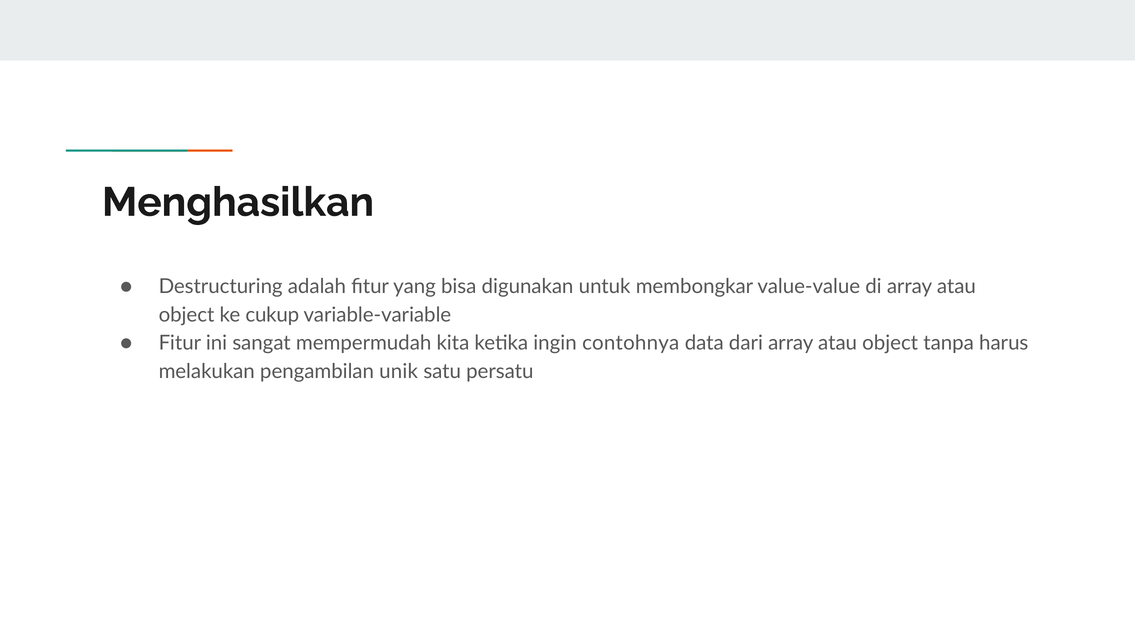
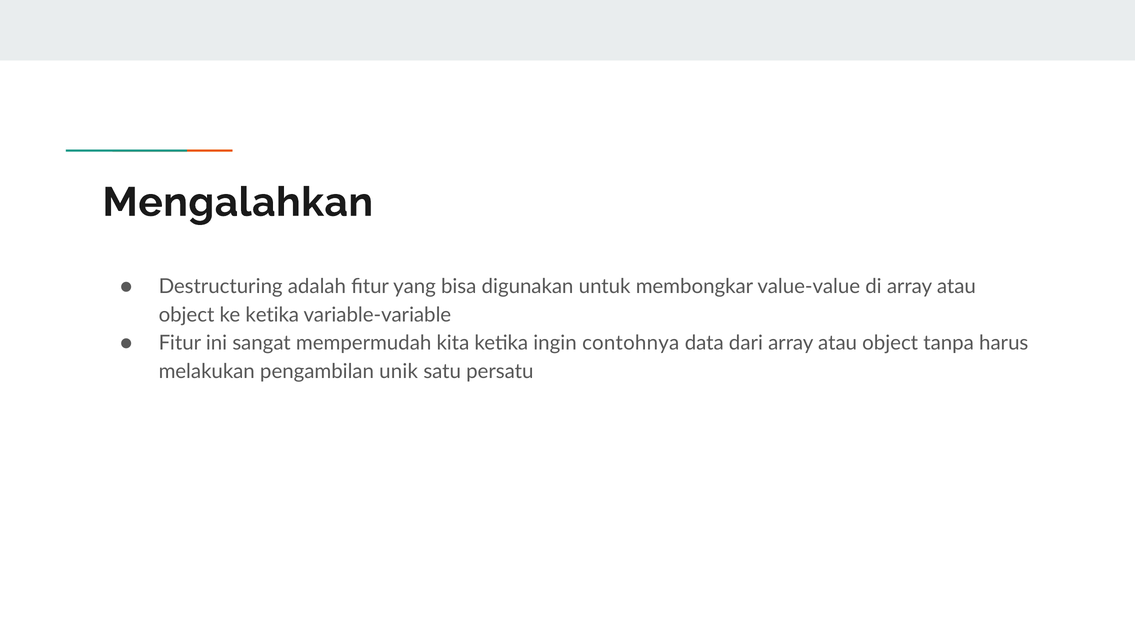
Menghasilkan: Menghasilkan -> Mengalahkan
ke cukup: cukup -> ketika
